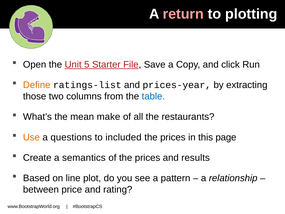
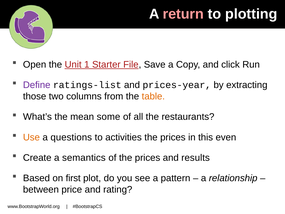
5: 5 -> 1
Define colour: orange -> purple
table colour: blue -> orange
make: make -> some
included: included -> activities
page: page -> even
line: line -> first
